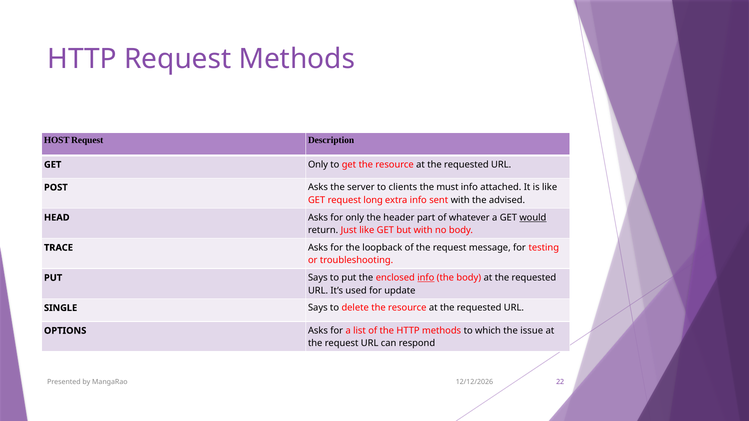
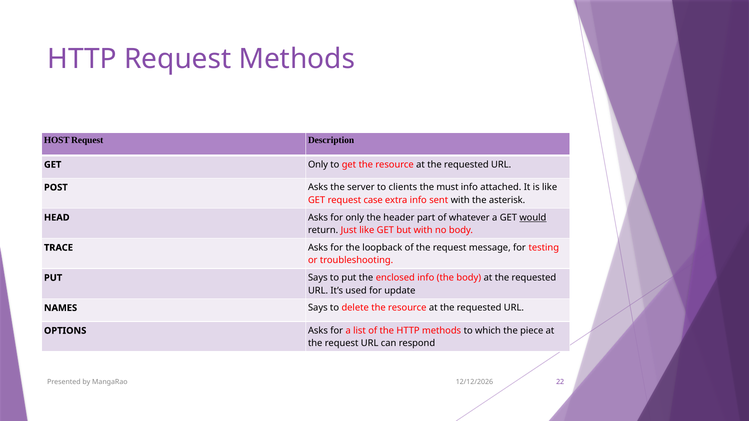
long: long -> case
advised: advised -> asterisk
info at (426, 278) underline: present -> none
SINGLE: SINGLE -> NAMES
issue: issue -> piece
